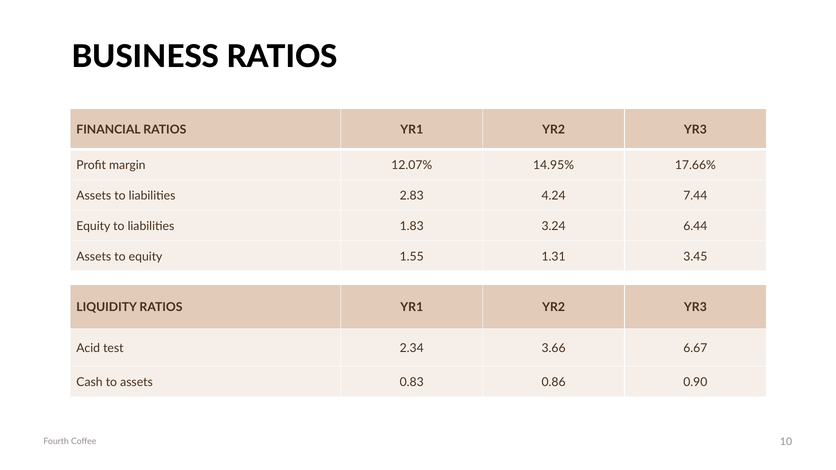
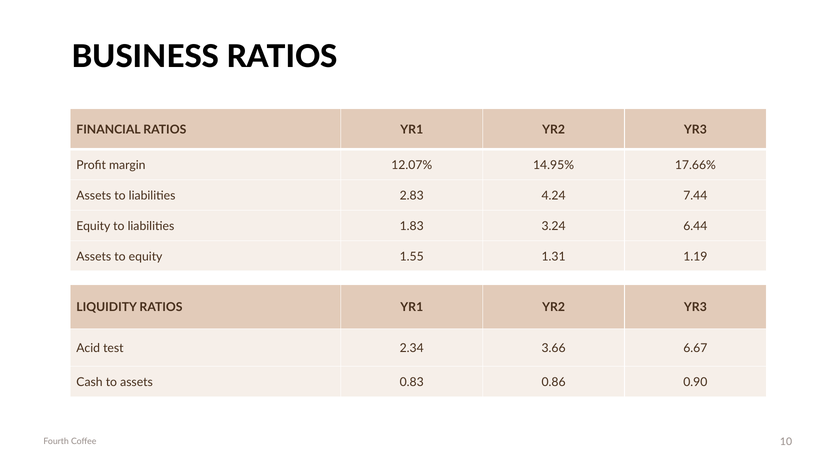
3.45: 3.45 -> 1.19
